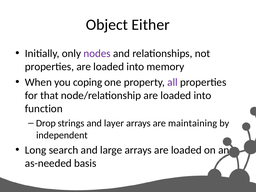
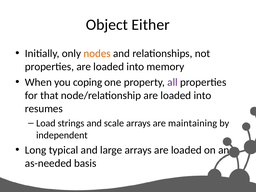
nodes colour: purple -> orange
function: function -> resumes
Drop: Drop -> Load
layer: layer -> scale
search: search -> typical
